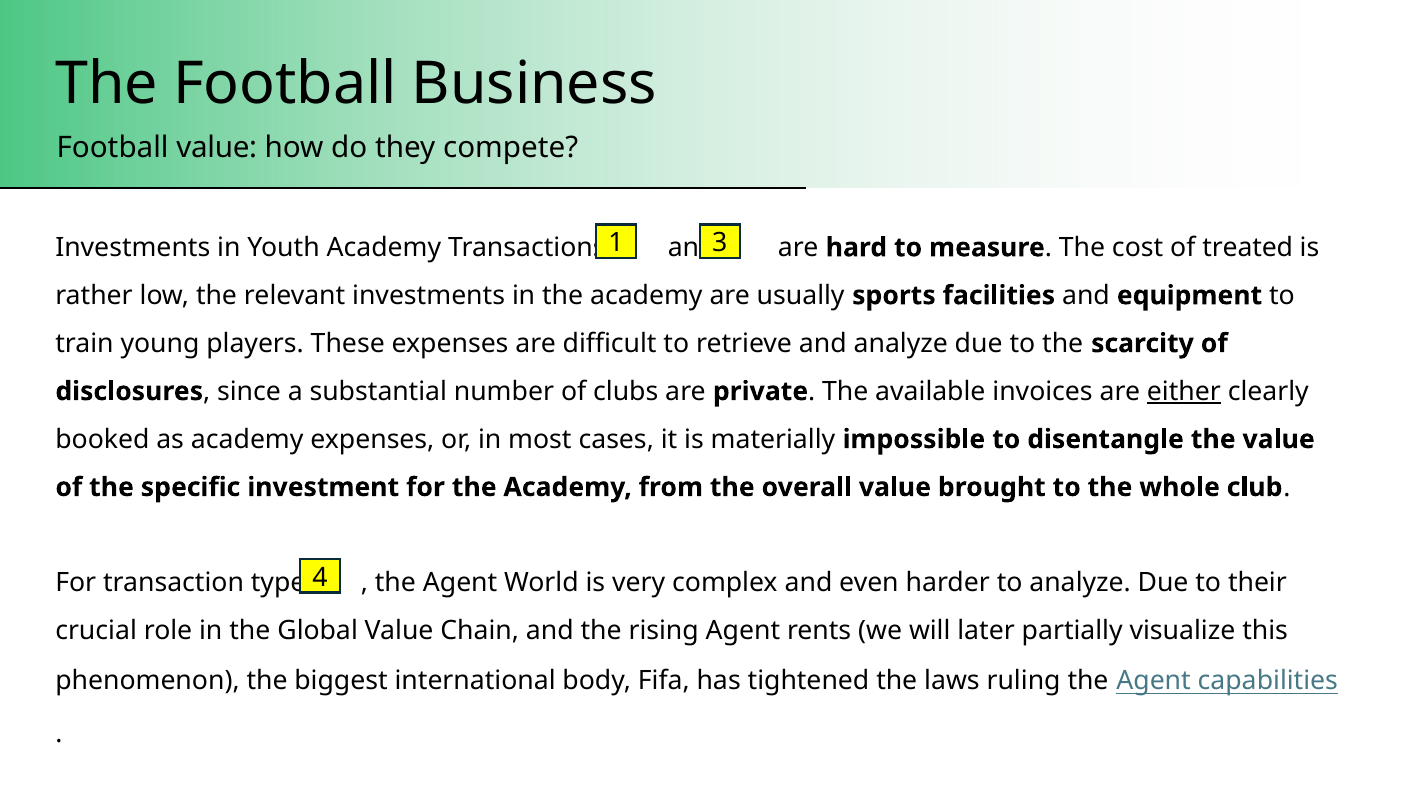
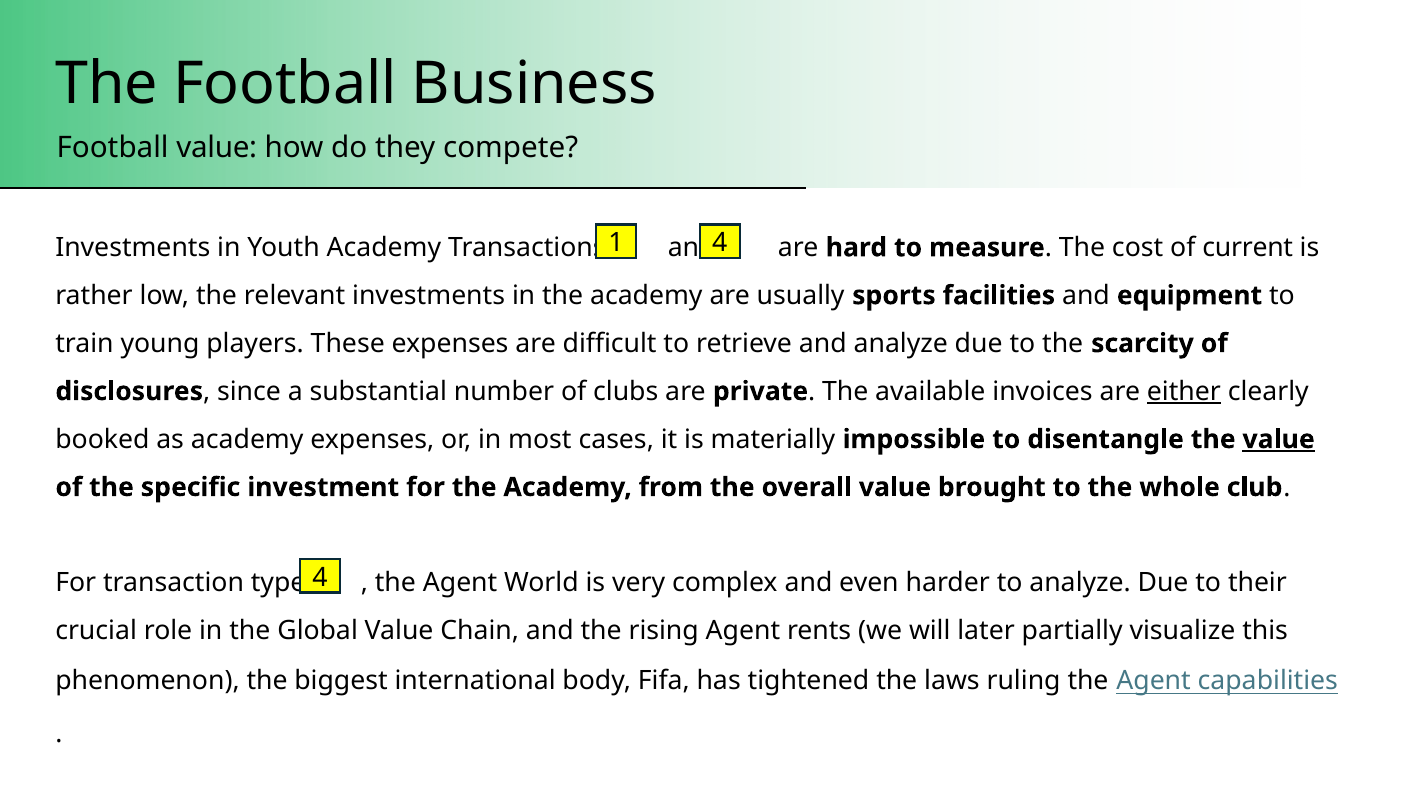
1 3: 3 -> 4
treated: treated -> current
value at (1279, 439) underline: none -> present
